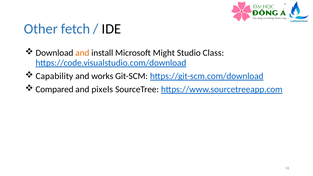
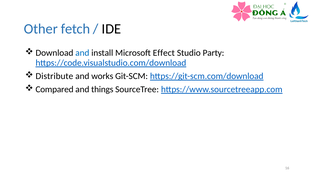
and at (82, 53) colour: orange -> blue
Might: Might -> Effect
Class: Class -> Party
Capability: Capability -> Distribute
pixels: pixels -> things
